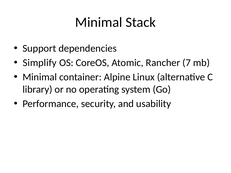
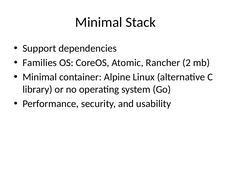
Simplify: Simplify -> Families
7: 7 -> 2
